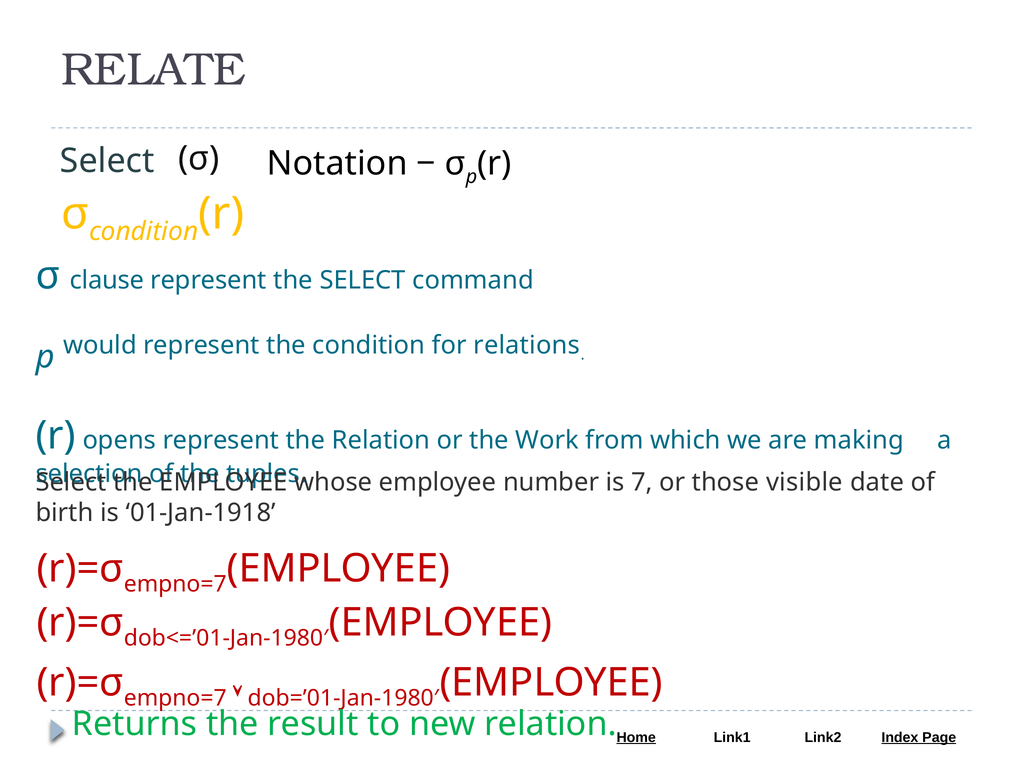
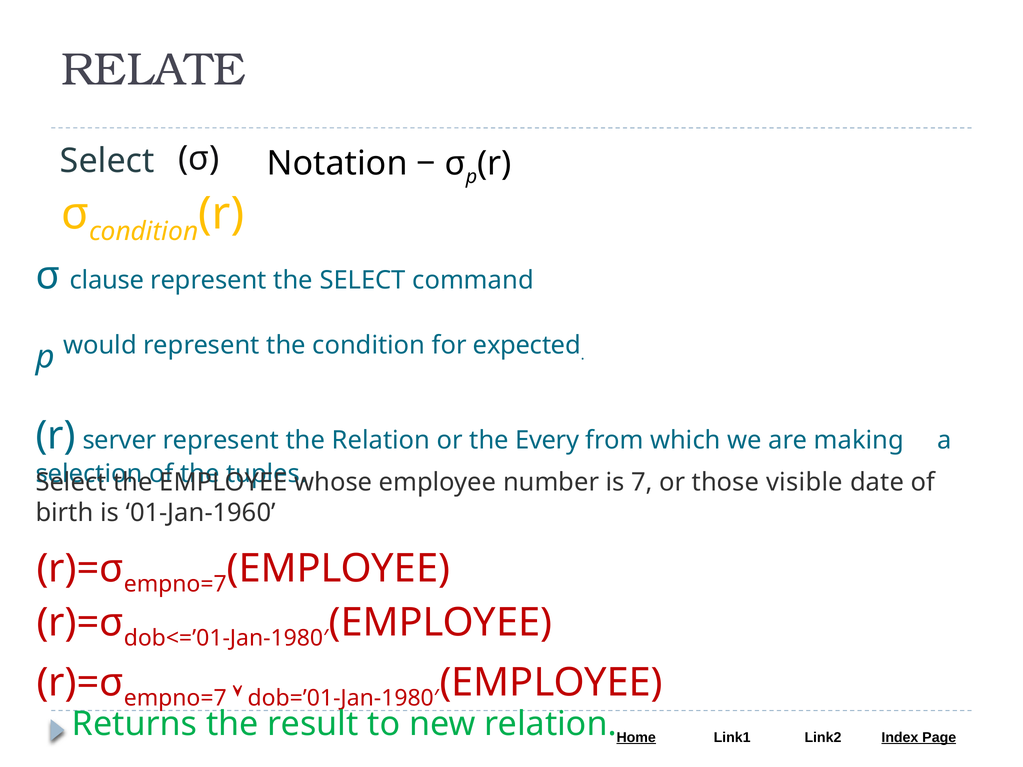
relations: relations -> expected
opens: opens -> server
Work: Work -> Every
01-Jan-1918: 01-Jan-1918 -> 01-Jan-1960
